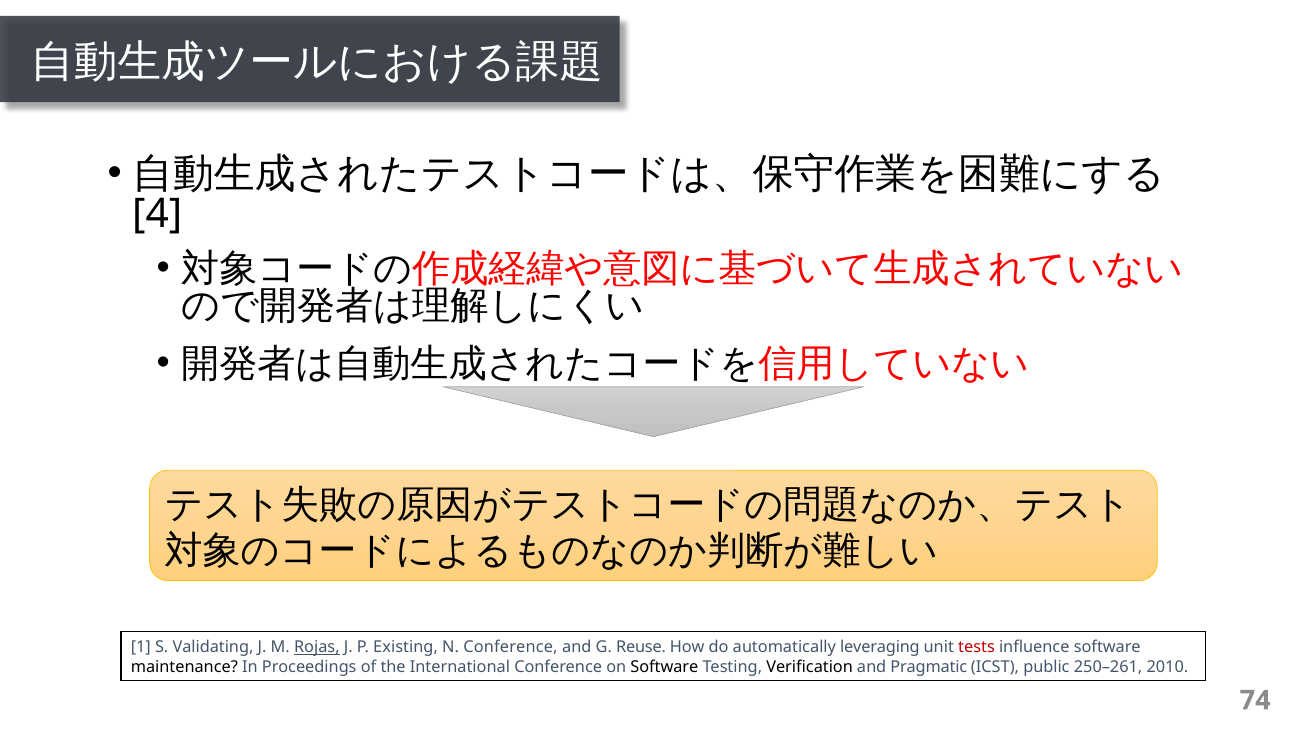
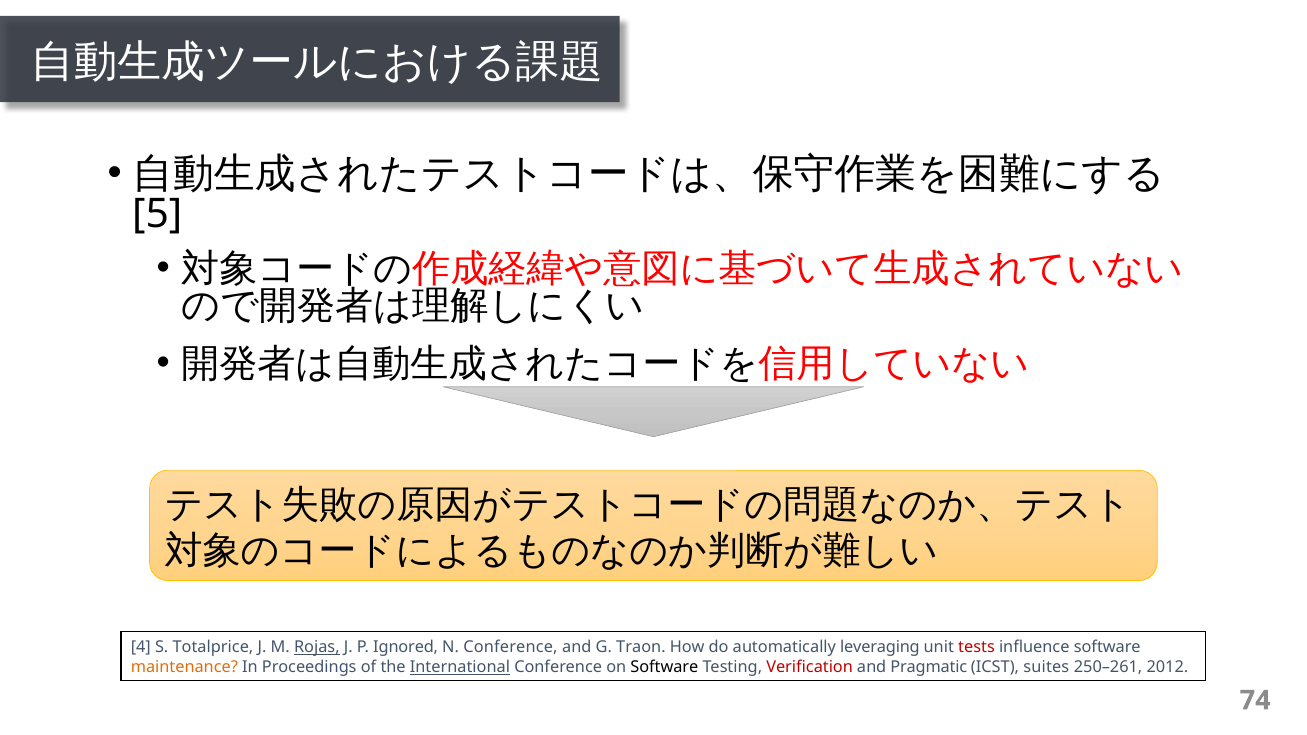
4: 4 -> 5
1: 1 -> 4
Validating: Validating -> Totalprice
Existing: Existing -> Ignored
Reuse: Reuse -> Traon
maintenance colour: black -> orange
International underline: none -> present
Veriﬁcation colour: black -> red
public: public -> suites
2010: 2010 -> 2012
